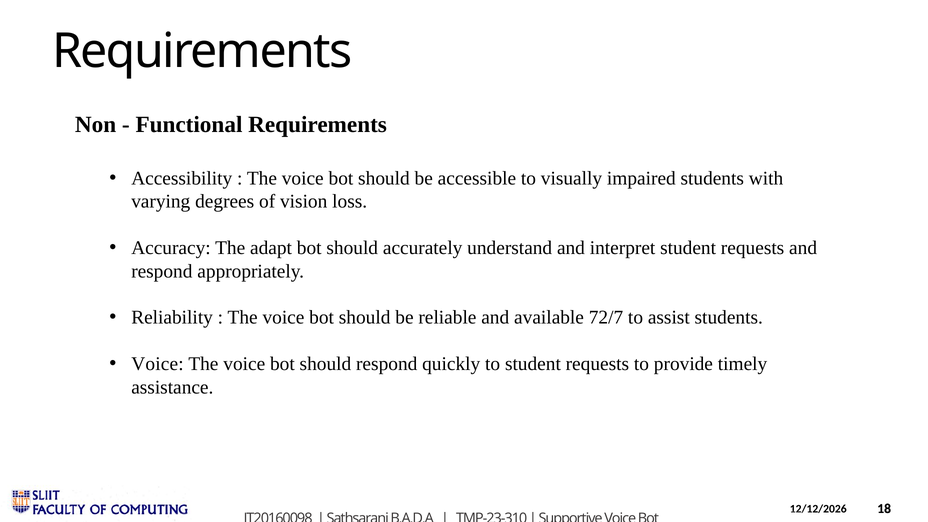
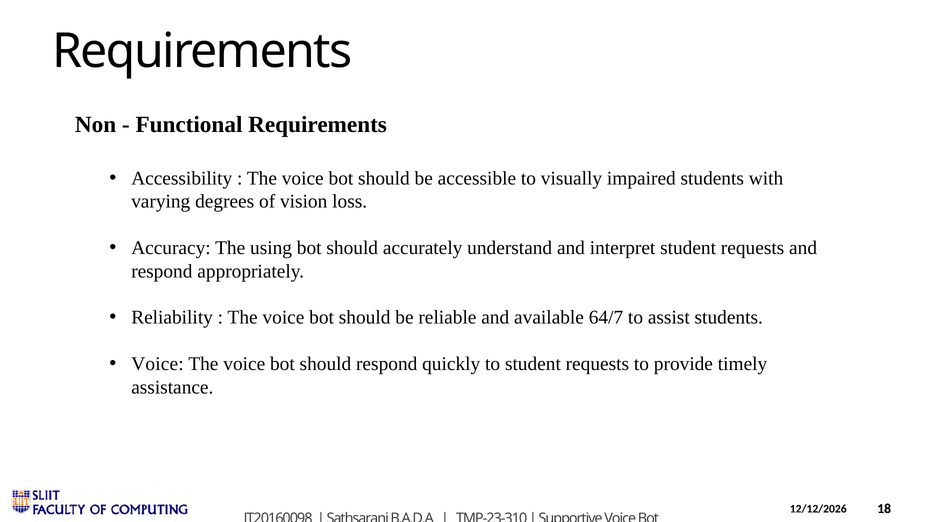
adapt: adapt -> using
72/7: 72/7 -> 64/7
